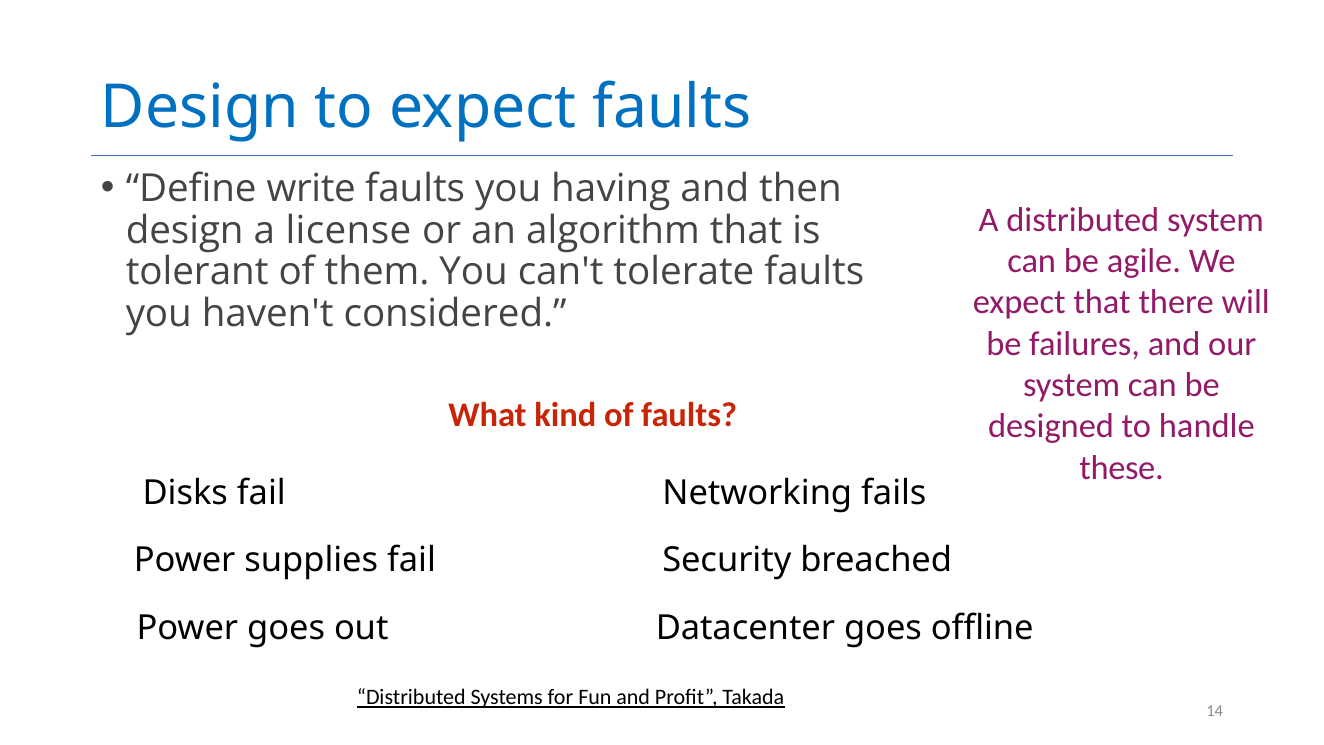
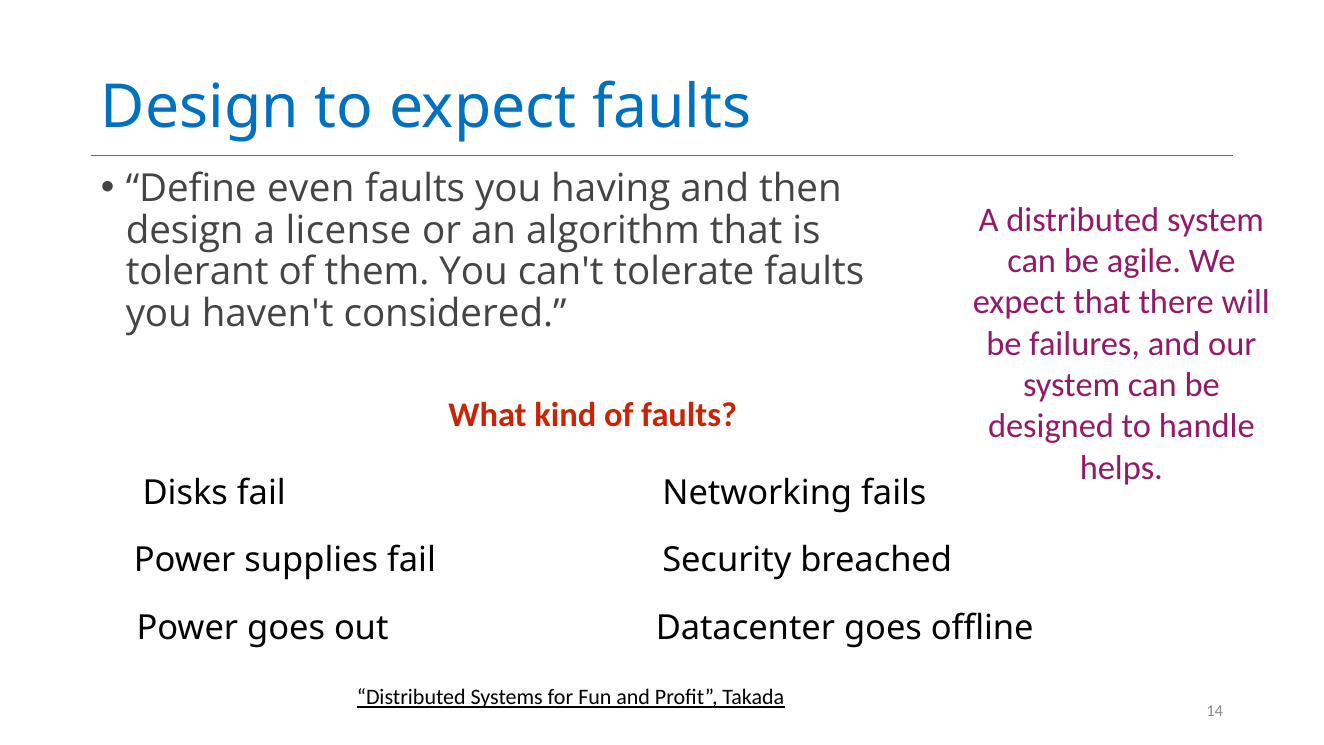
write: write -> even
these: these -> helps
